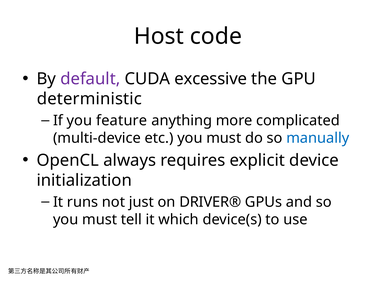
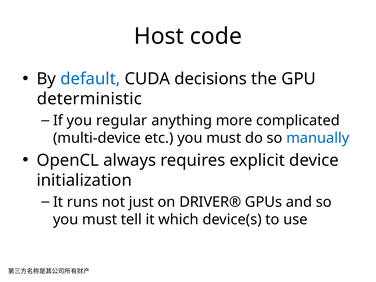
default colour: purple -> blue
excessive: excessive -> decisions
feature: feature -> regular
